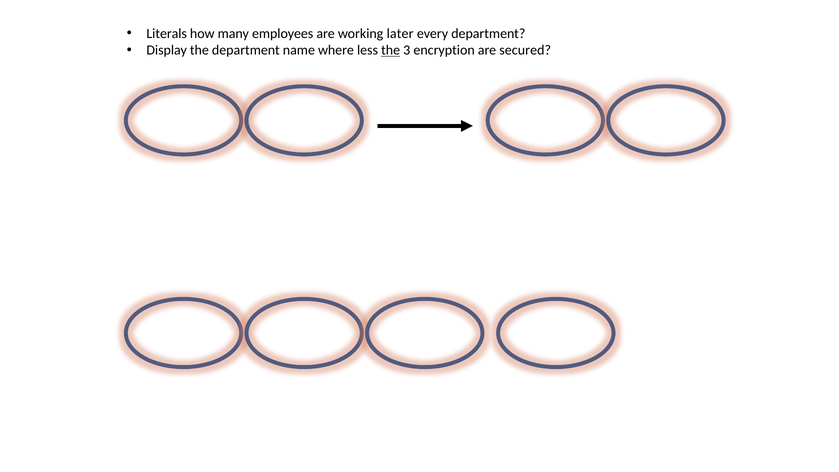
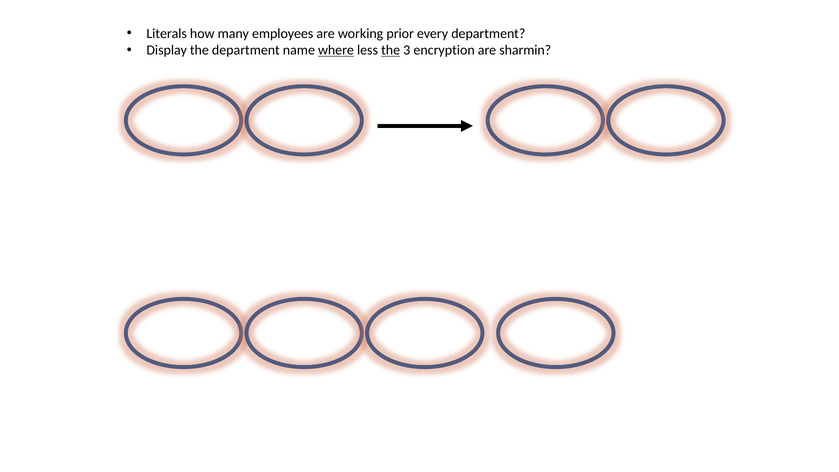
later: later -> prior
where underline: none -> present
secured: secured -> sharmin
